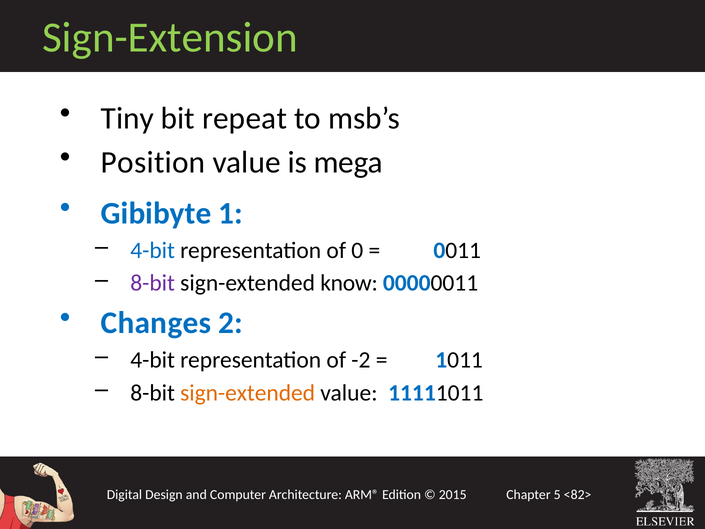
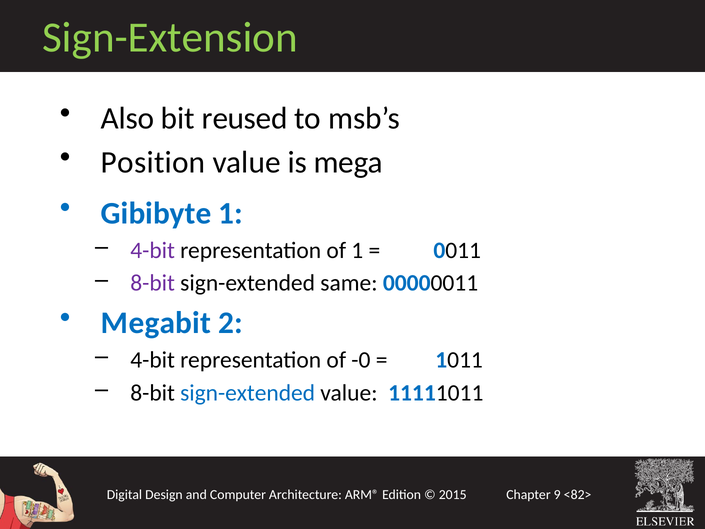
Tiny: Tiny -> Also
repeat: repeat -> reused
4-bit at (153, 250) colour: blue -> purple
of 0: 0 -> 1
know: know -> same
Changes: Changes -> Megabit
-2: -2 -> -0
sign-extended at (248, 393) colour: orange -> blue
5: 5 -> 9
